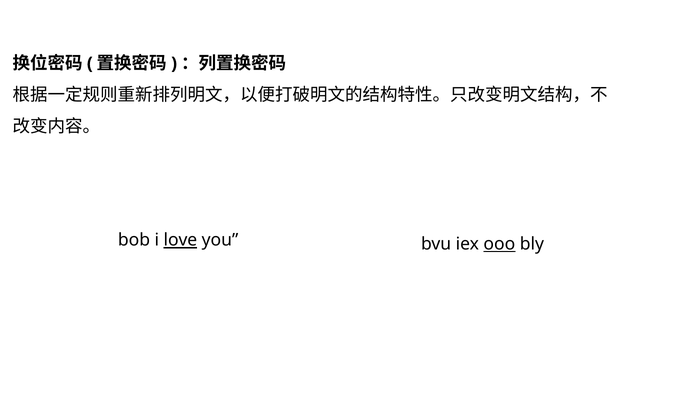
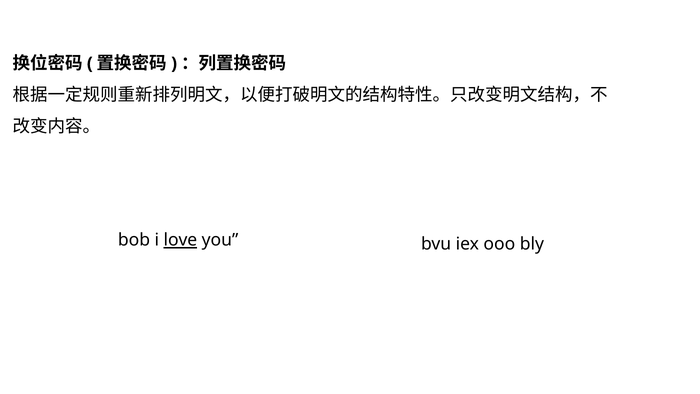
ooo underline: present -> none
